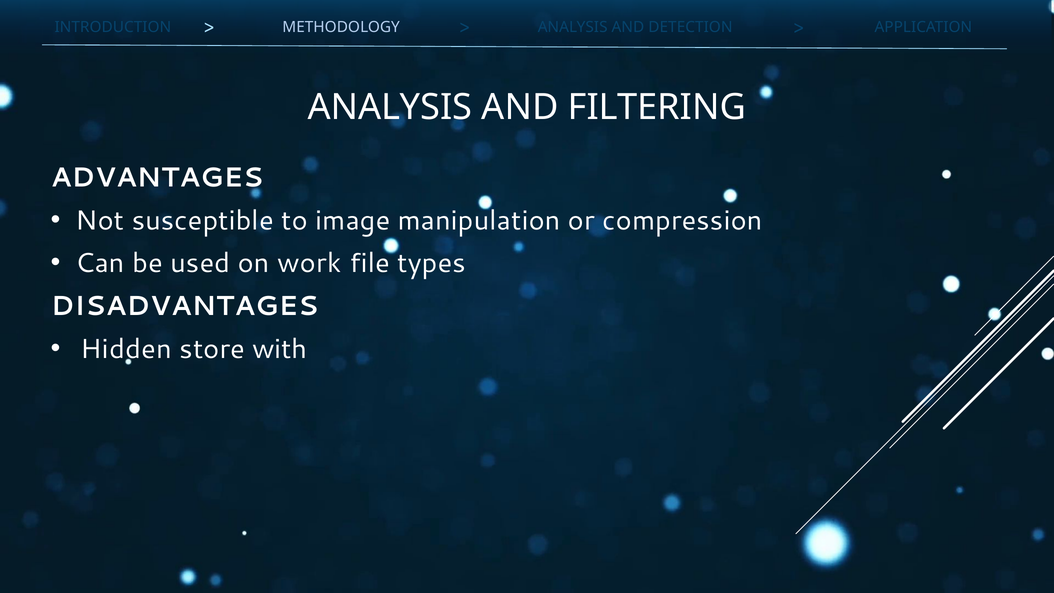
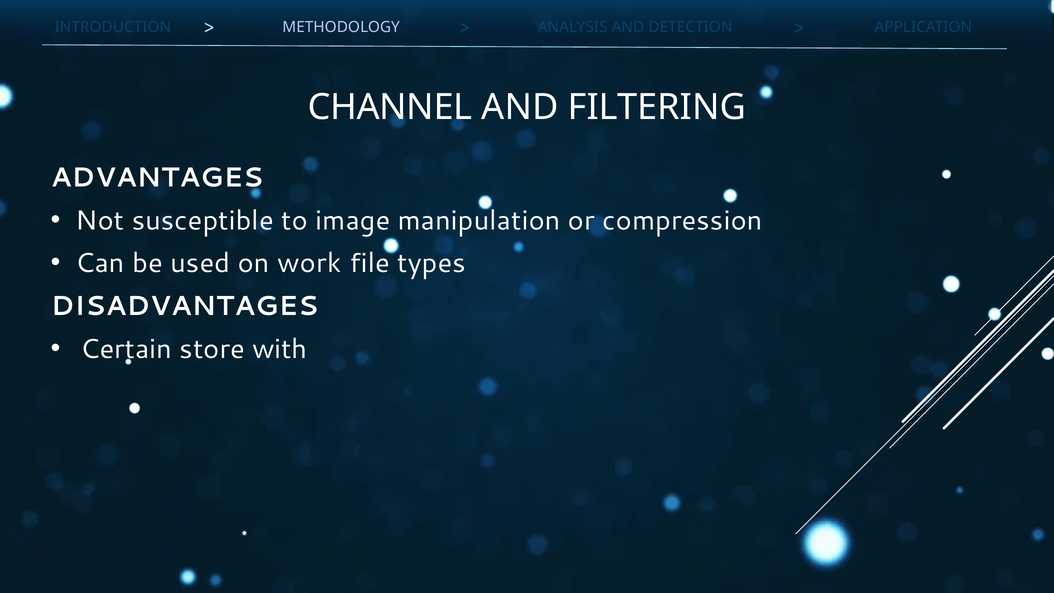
ANALYSIS at (390, 107): ANALYSIS -> CHANNEL
Hidden: Hidden -> Certain
